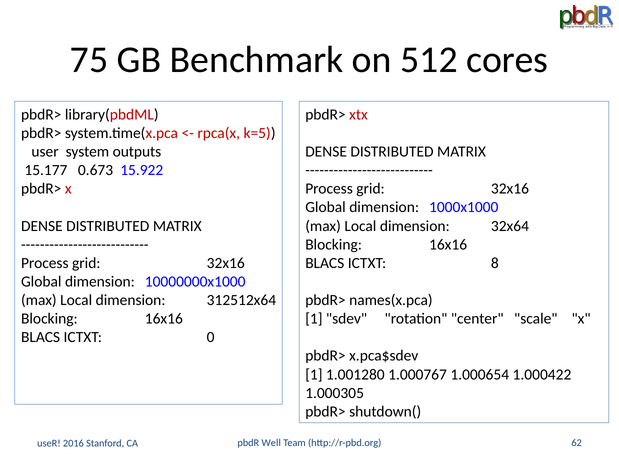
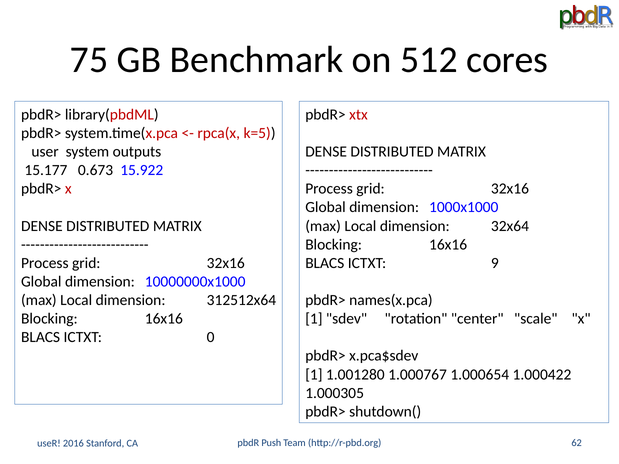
8: 8 -> 9
Well: Well -> Push
